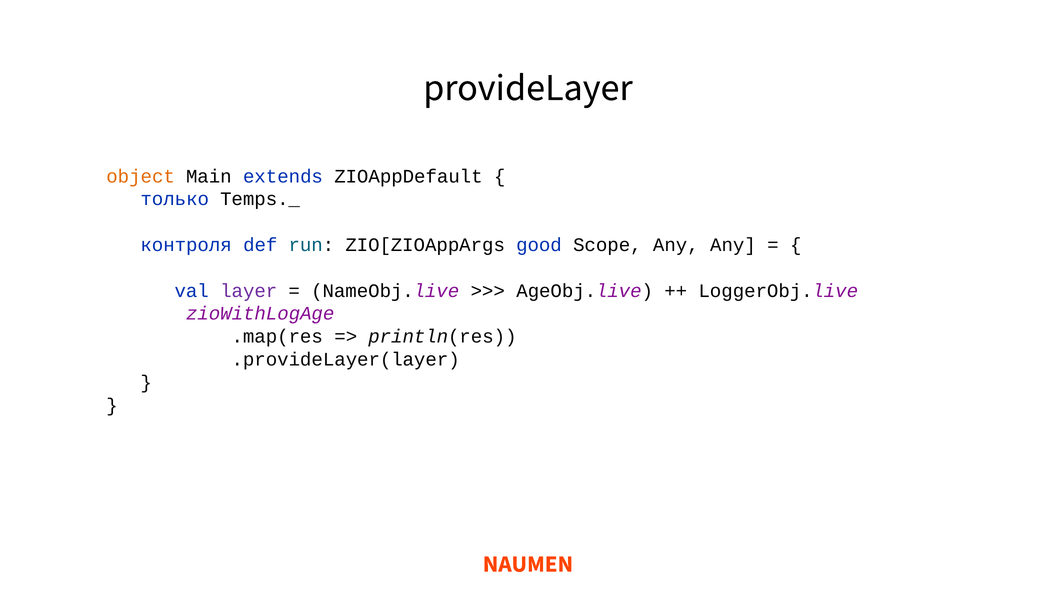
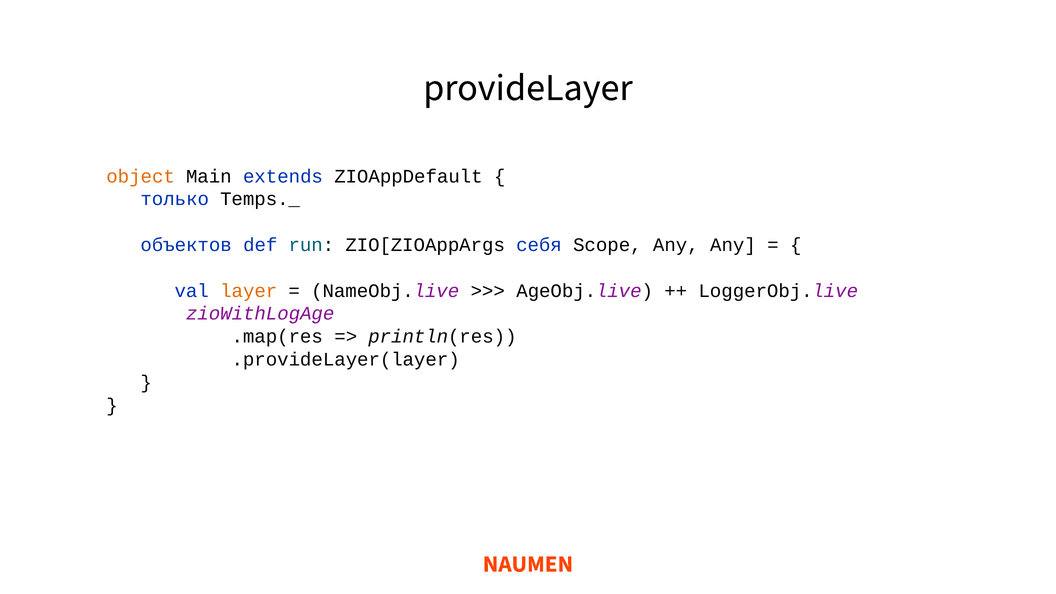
контроля: контроля -> объектов
good: good -> себя
layer colour: purple -> orange
